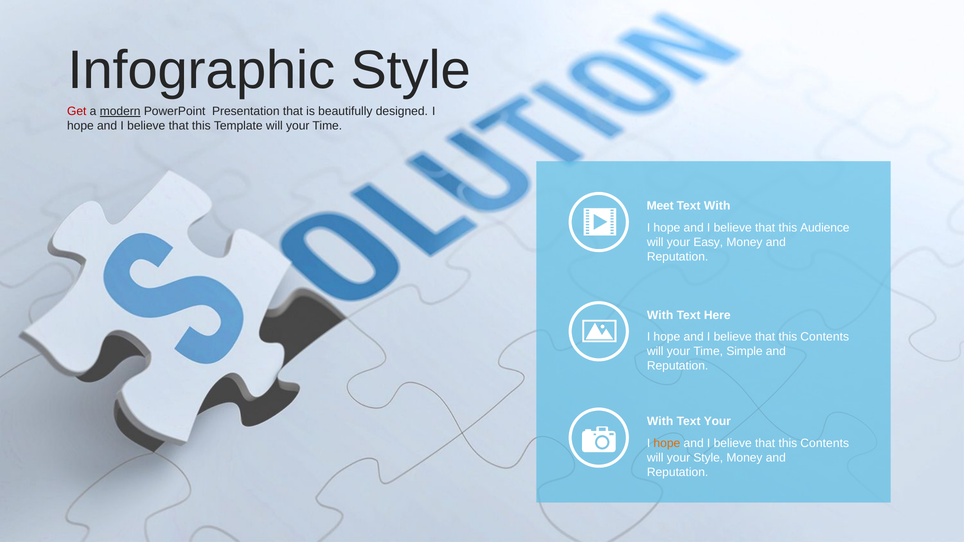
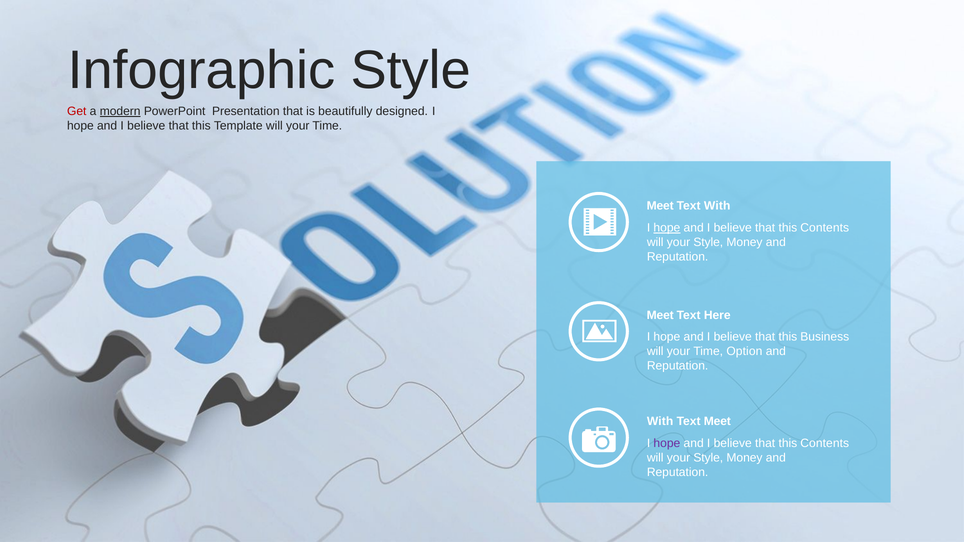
hope at (667, 228) underline: none -> present
Audience at (825, 228): Audience -> Contents
Easy at (708, 242): Easy -> Style
With at (660, 315): With -> Meet
Contents at (825, 337): Contents -> Business
Simple: Simple -> Option
Text Your: Your -> Meet
hope at (667, 444) colour: orange -> purple
